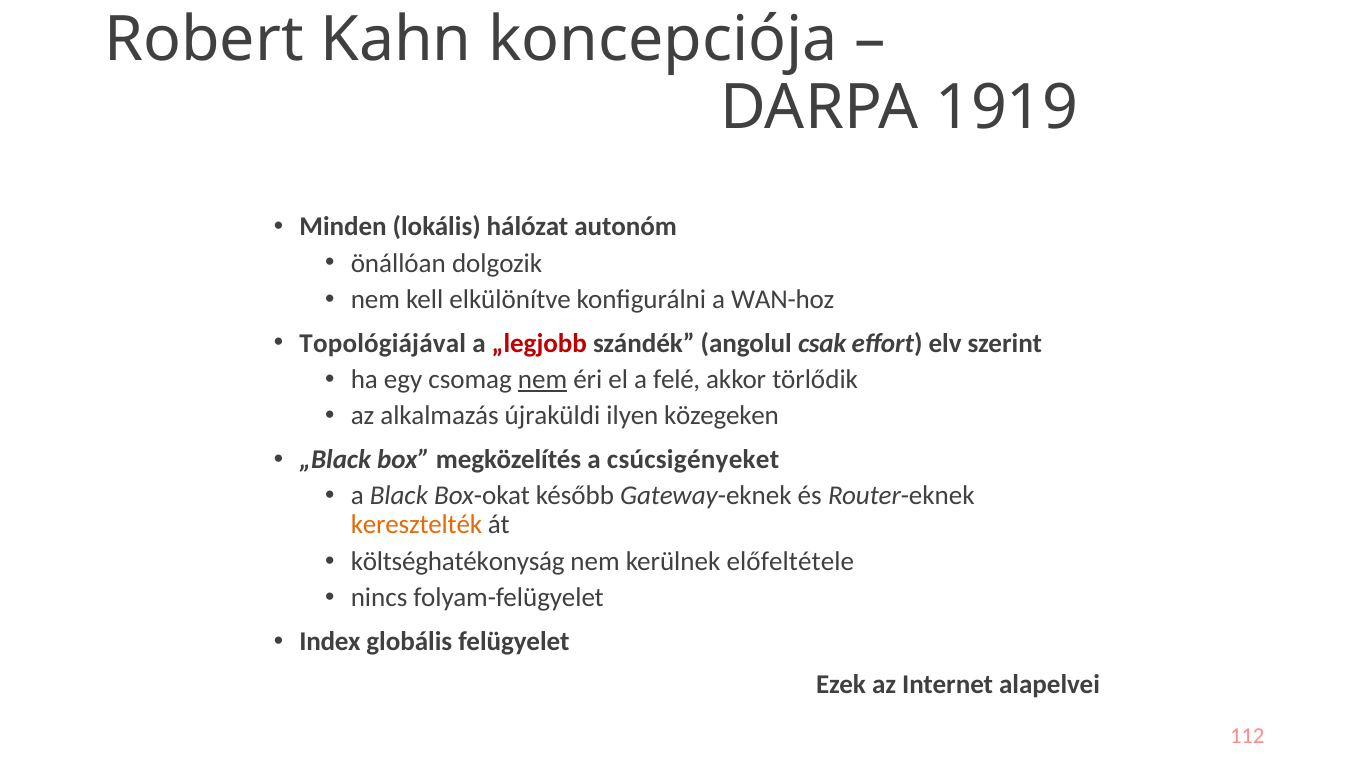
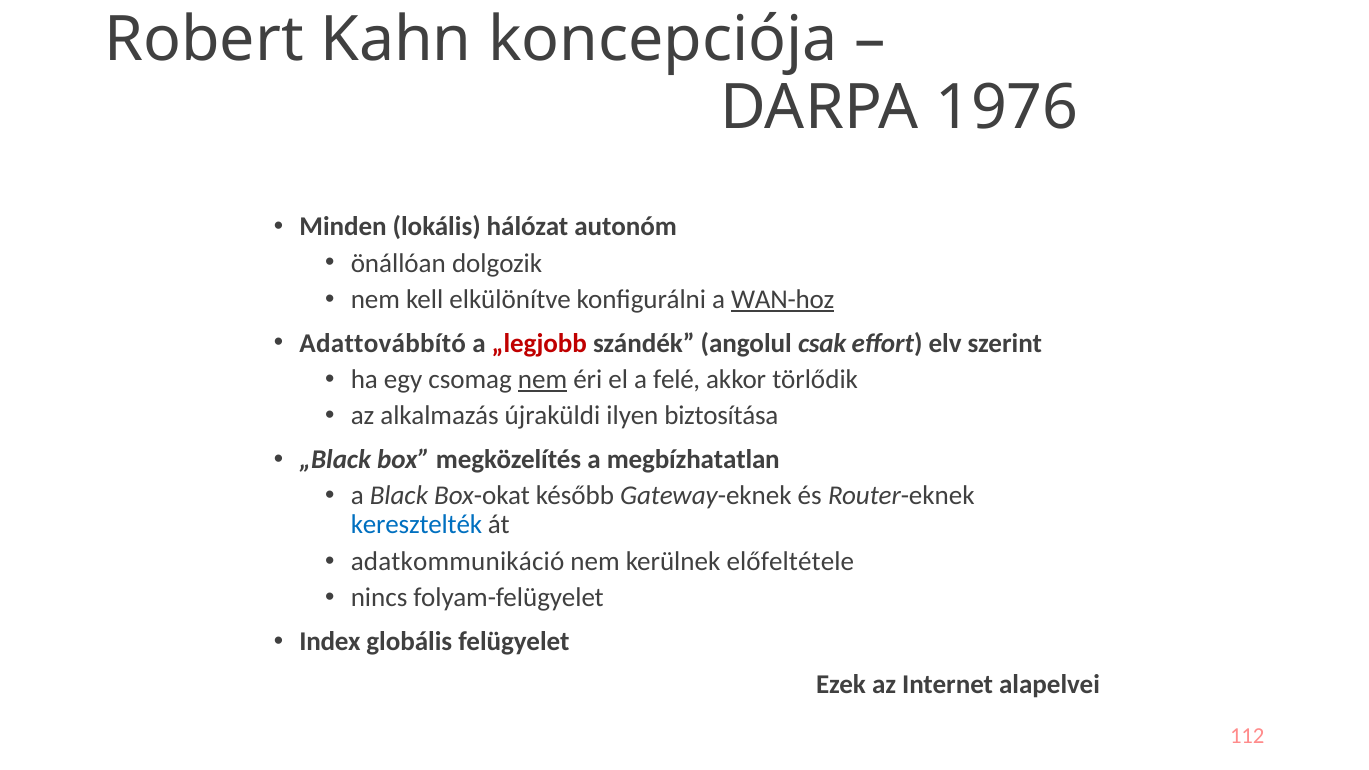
1919: 1919 -> 1976
WAN-hoz underline: none -> present
Topológiájával: Topológiájával -> Adattovábbító
közegeken: közegeken -> biztosítása
csúcsigényeket: csúcsigényeket -> megbízhatatlan
keresztelték colour: orange -> blue
költséghatékonyság: költséghatékonyság -> adatkommunikáció
